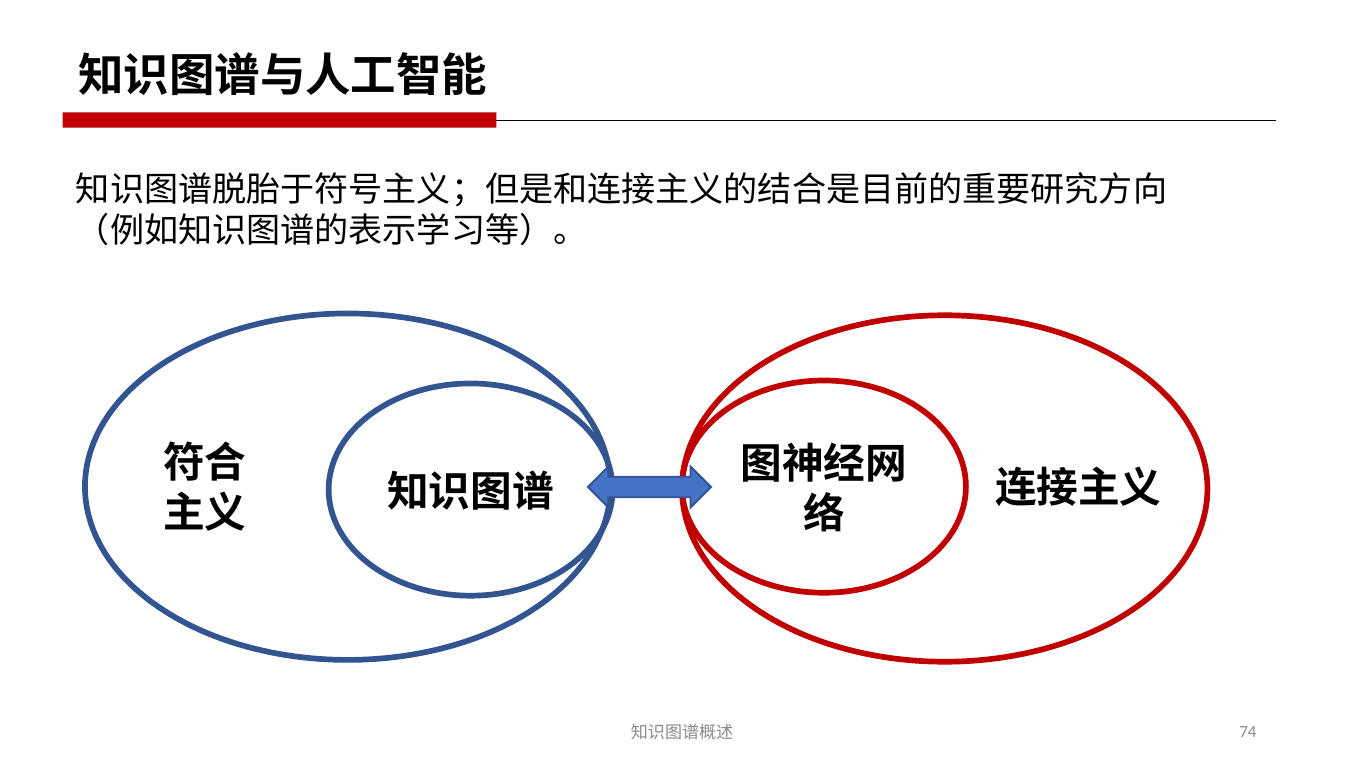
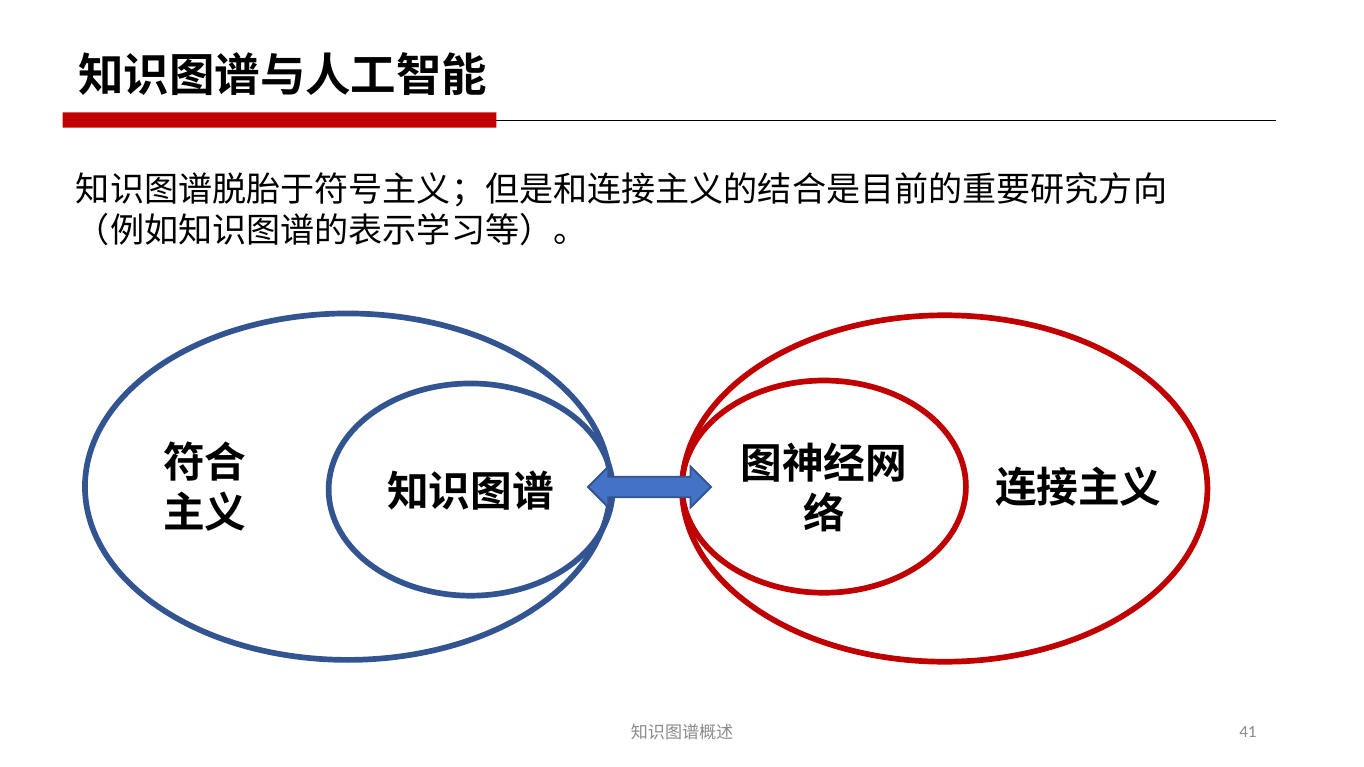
74: 74 -> 41
